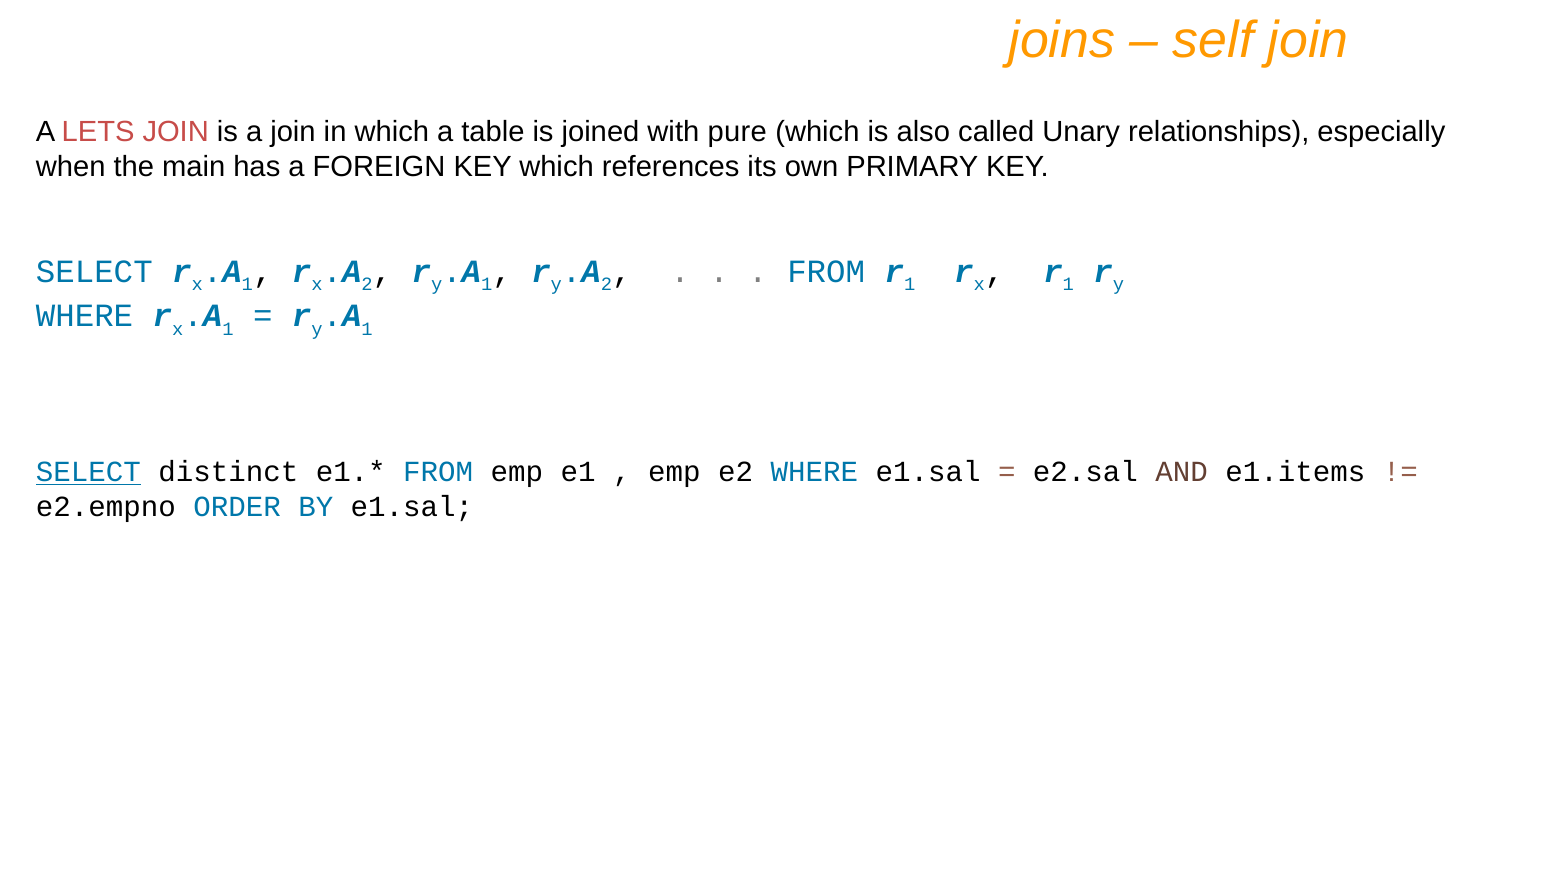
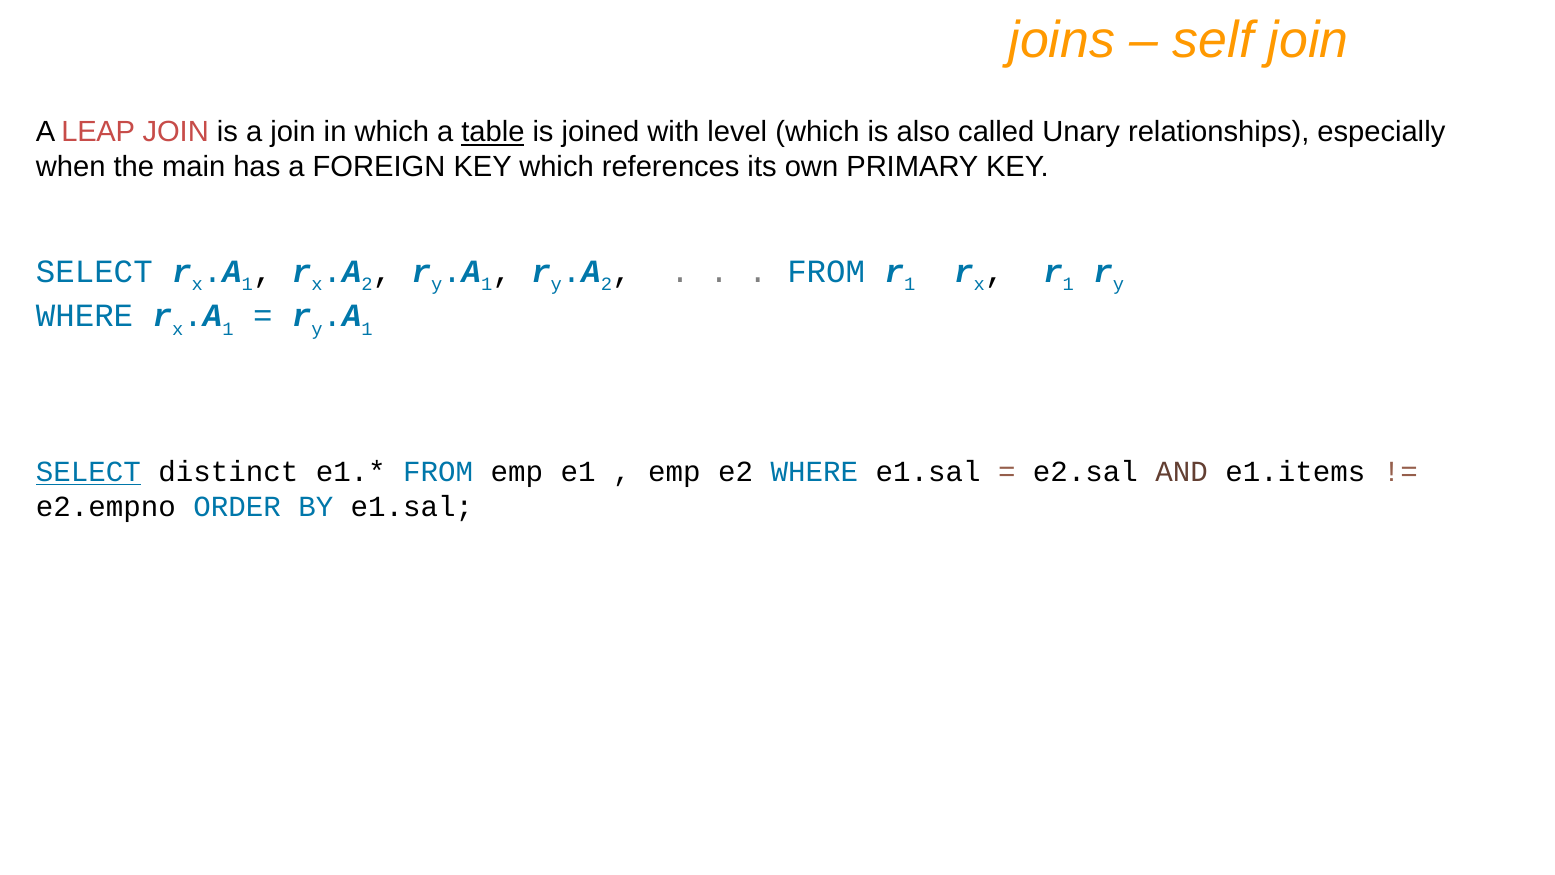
LETS: LETS -> LEAP
table underline: none -> present
pure: pure -> level
